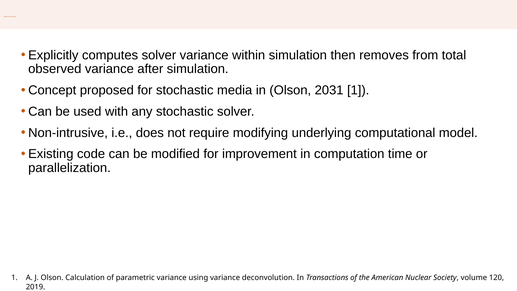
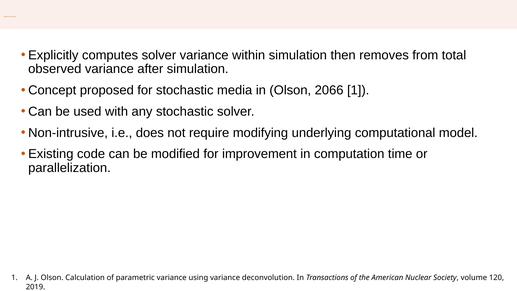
2031: 2031 -> 2066
